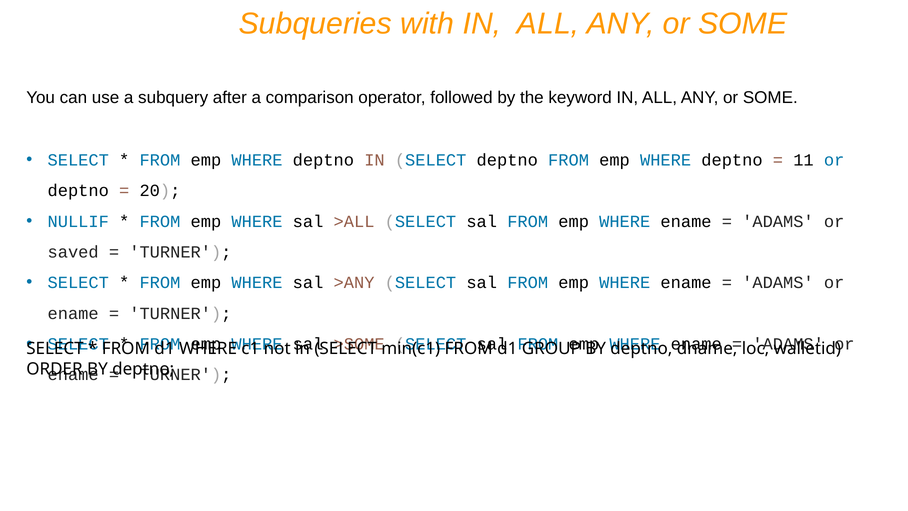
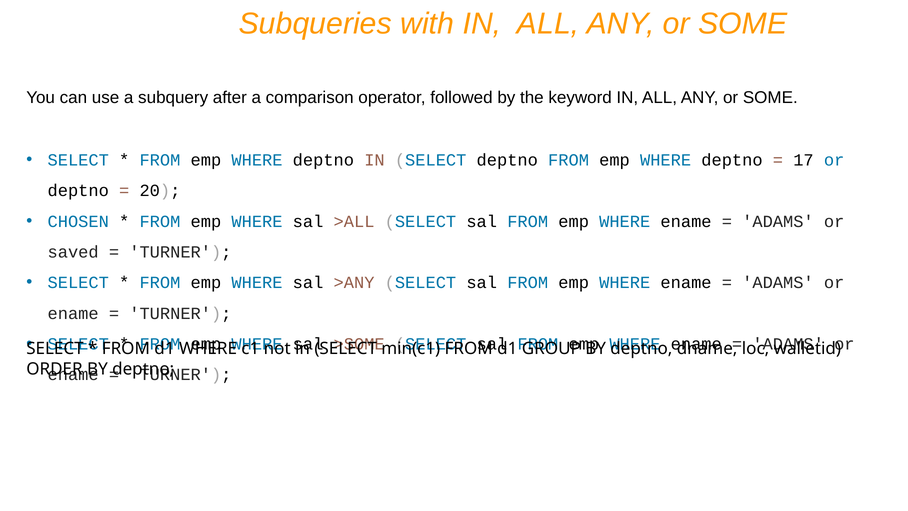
11: 11 -> 17
NULLIF: NULLIF -> CHOSEN
